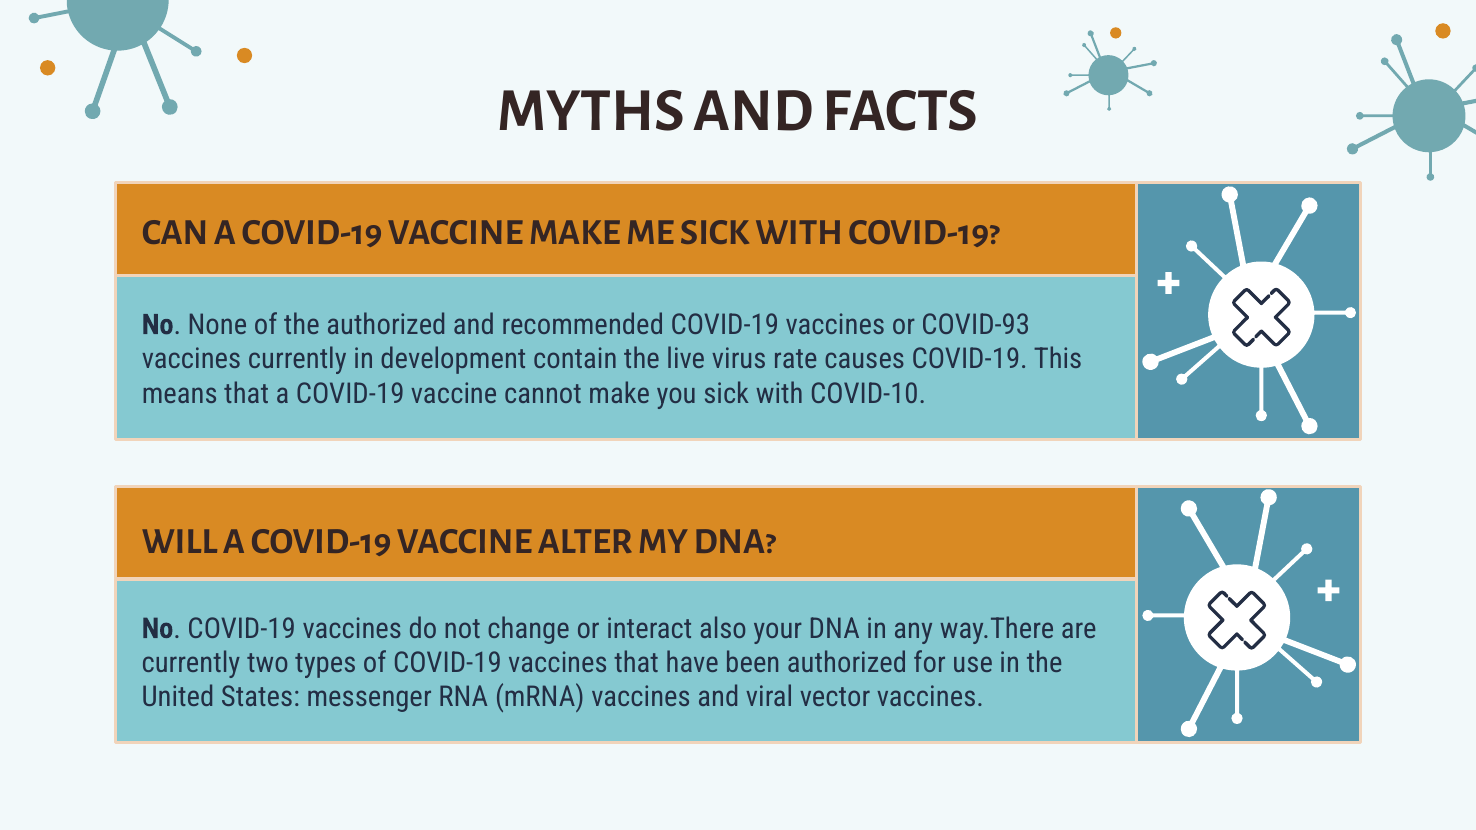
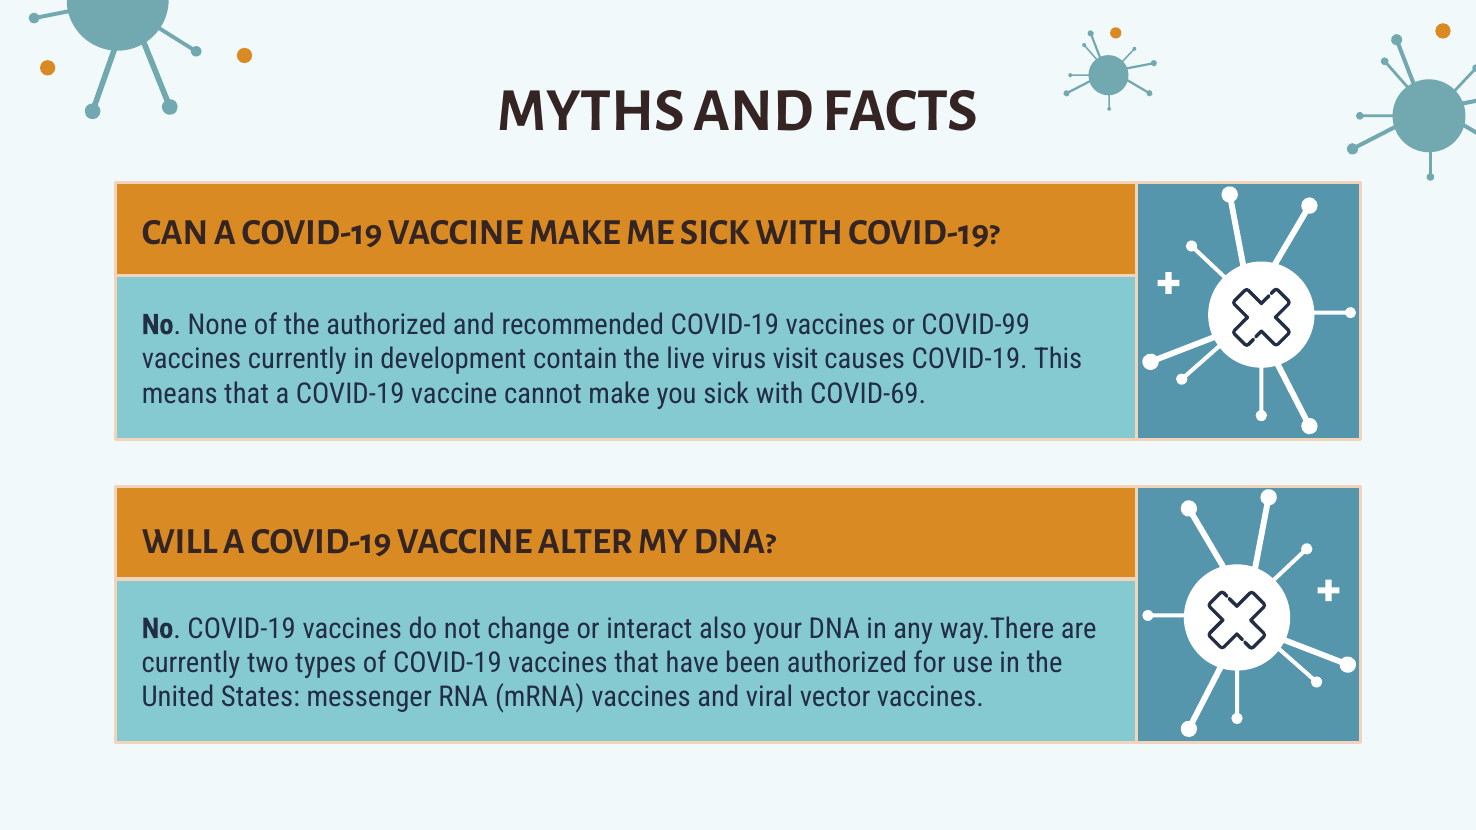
COVID-93: COVID-93 -> COVID-99
rate: rate -> visit
COVID-10: COVID-10 -> COVID-69
